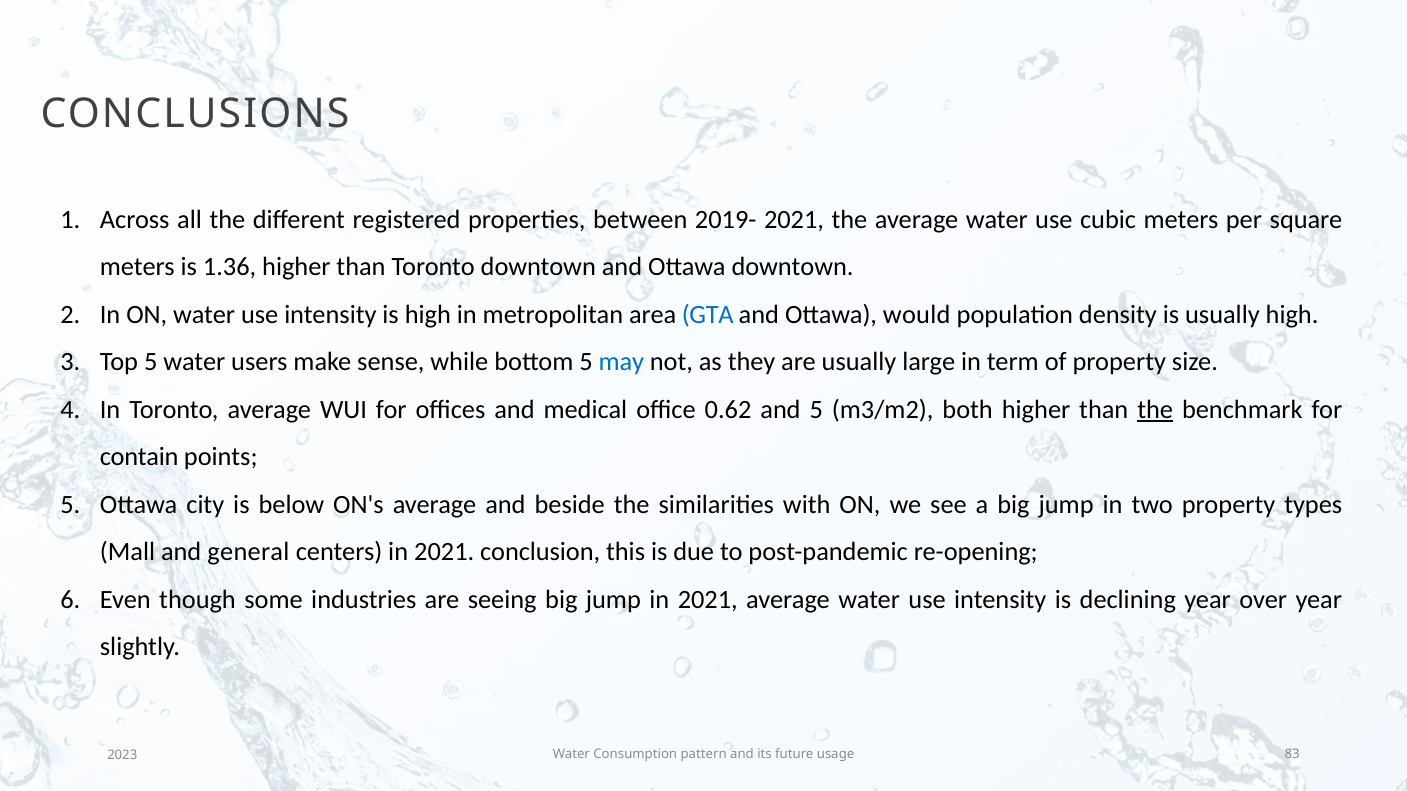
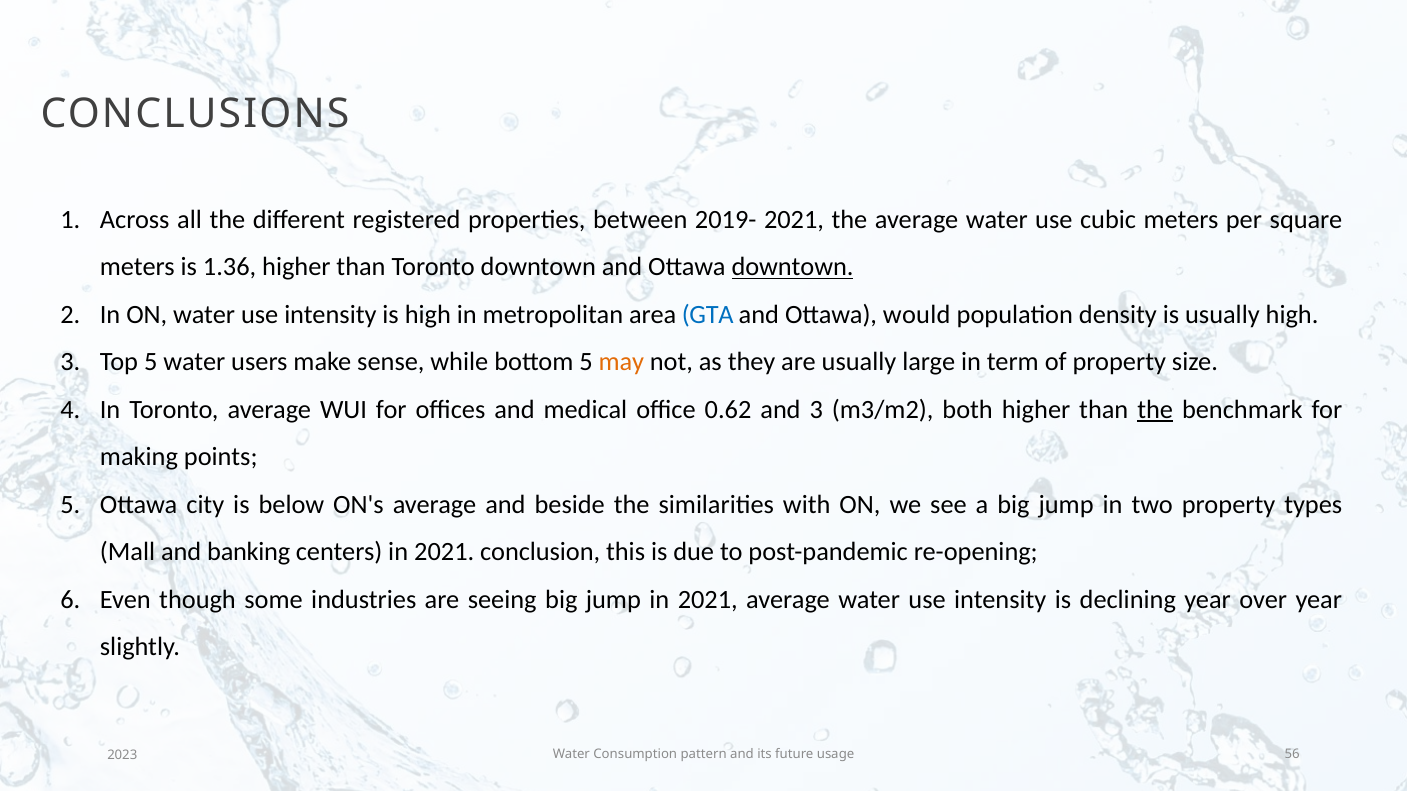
downtown at (793, 267) underline: none -> present
may colour: blue -> orange
and 5: 5 -> 3
contain: contain -> making
general: general -> banking
83: 83 -> 56
